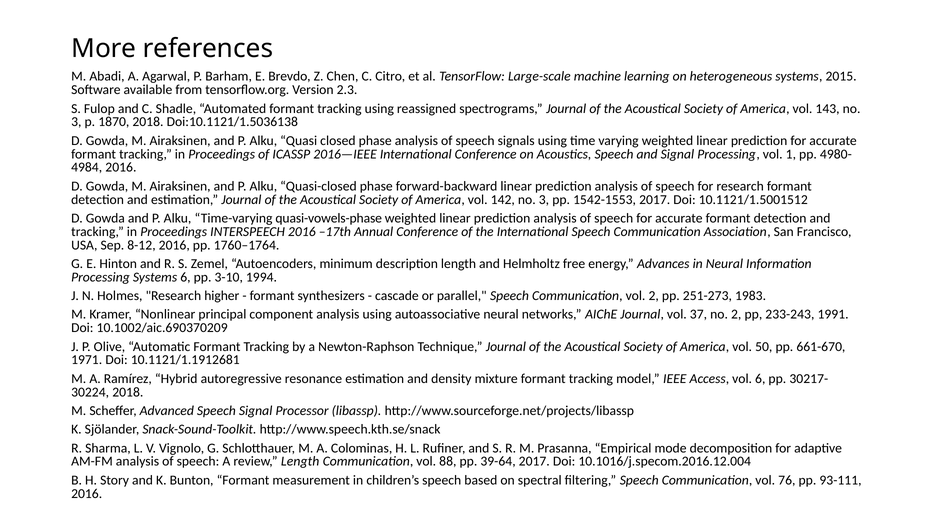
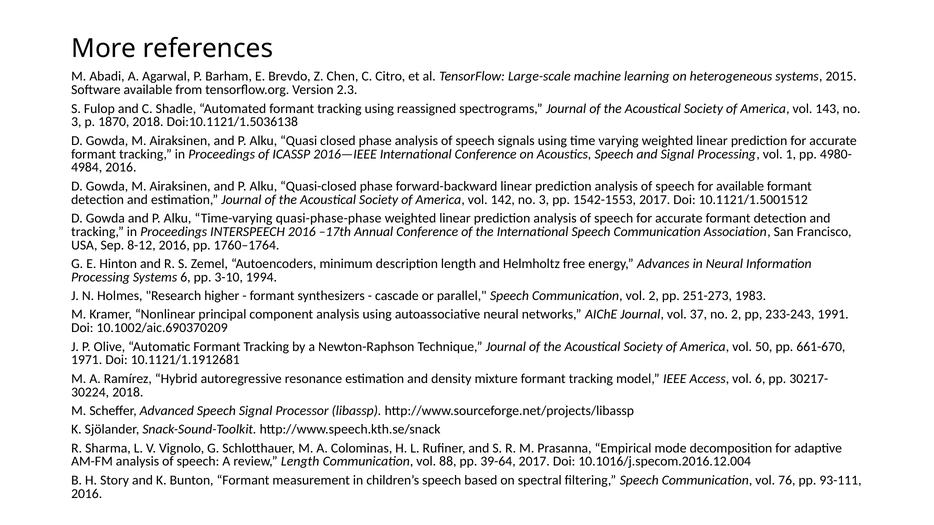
for research: research -> available
quasi-vowels-phase: quasi-vowels-phase -> quasi-phase-phase
